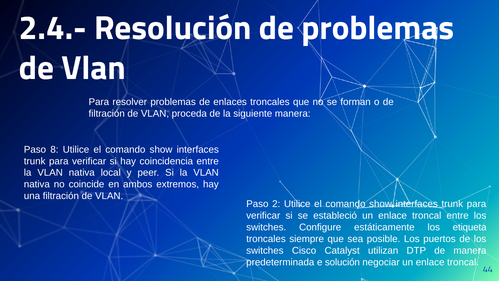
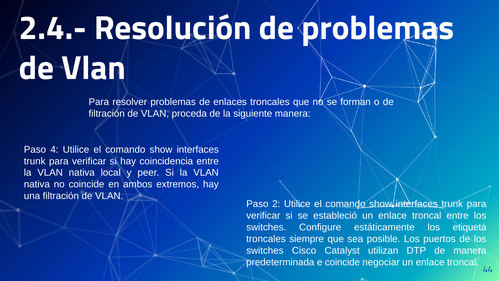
8: 8 -> 4
e solución: solución -> coincide
